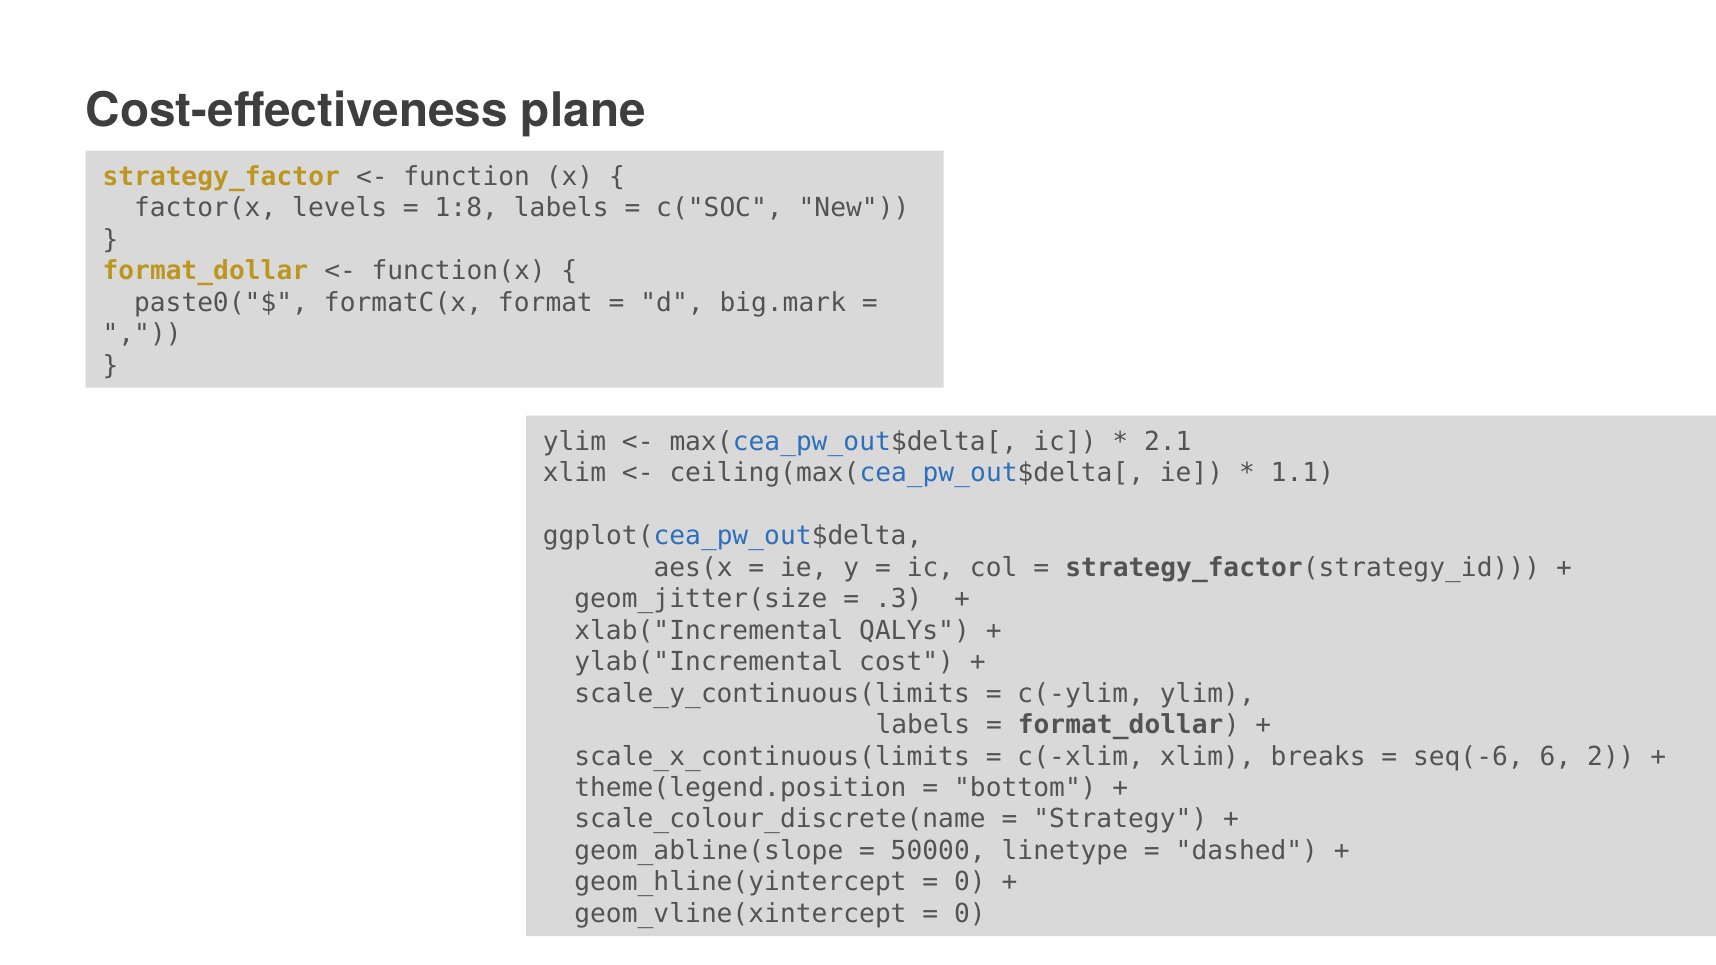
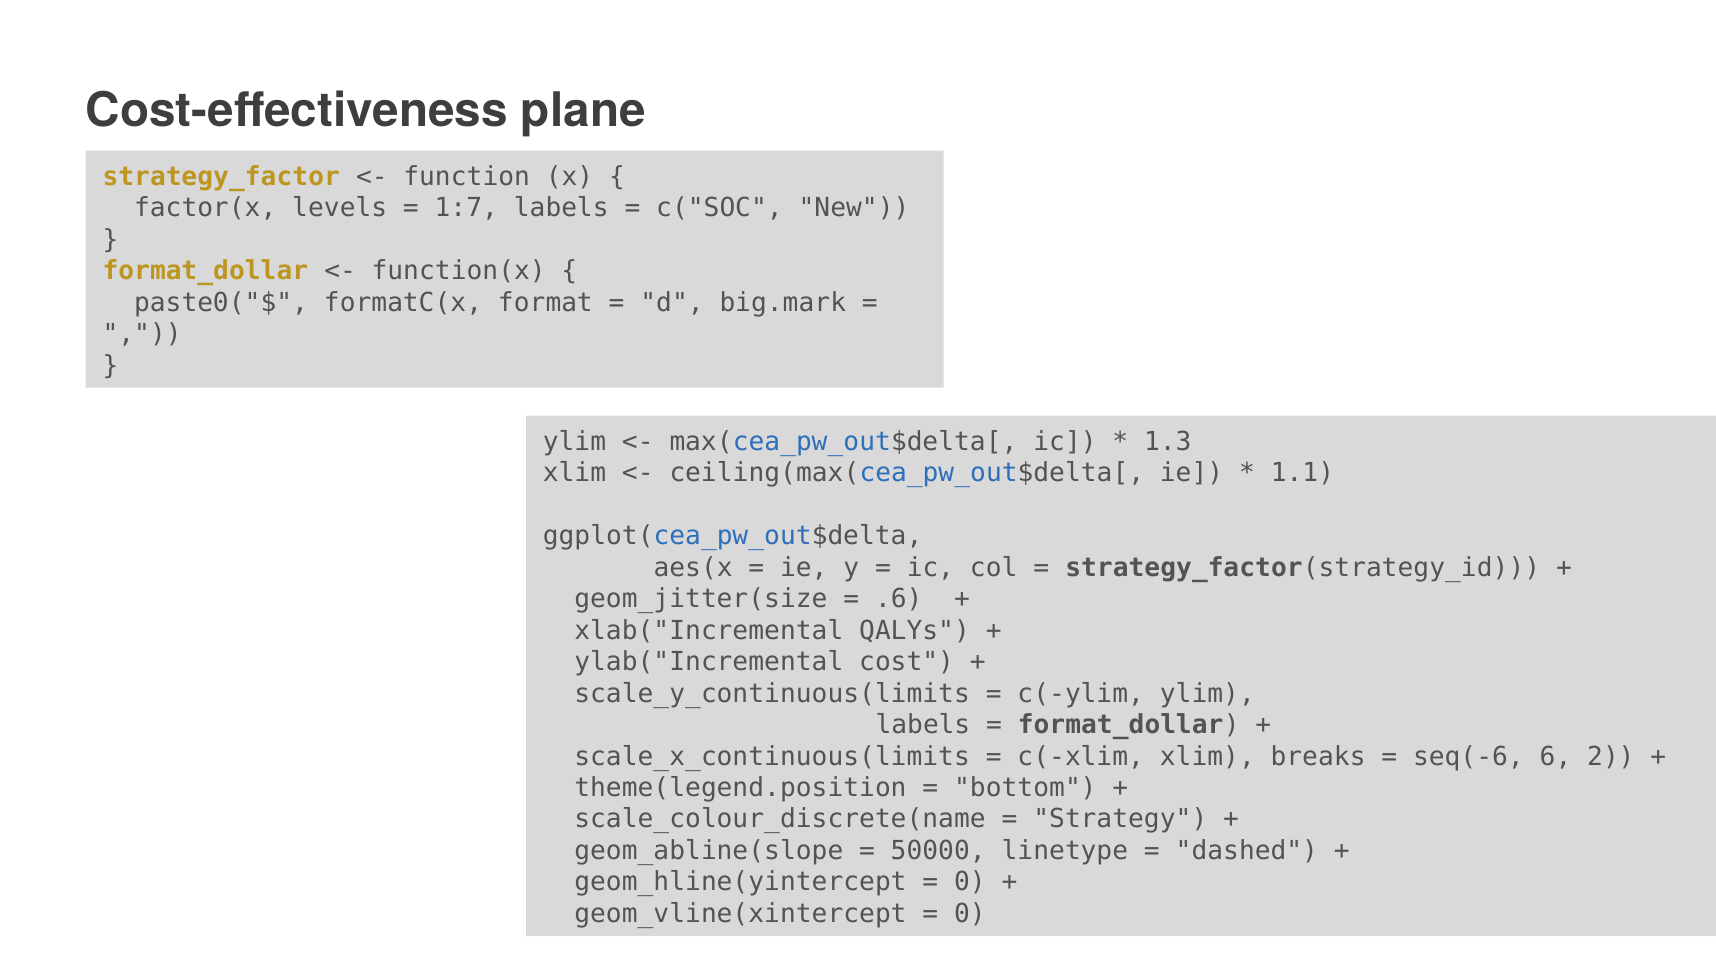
1:8: 1:8 -> 1:7
2.1: 2.1 -> 1.3
.3: .3 -> .6
